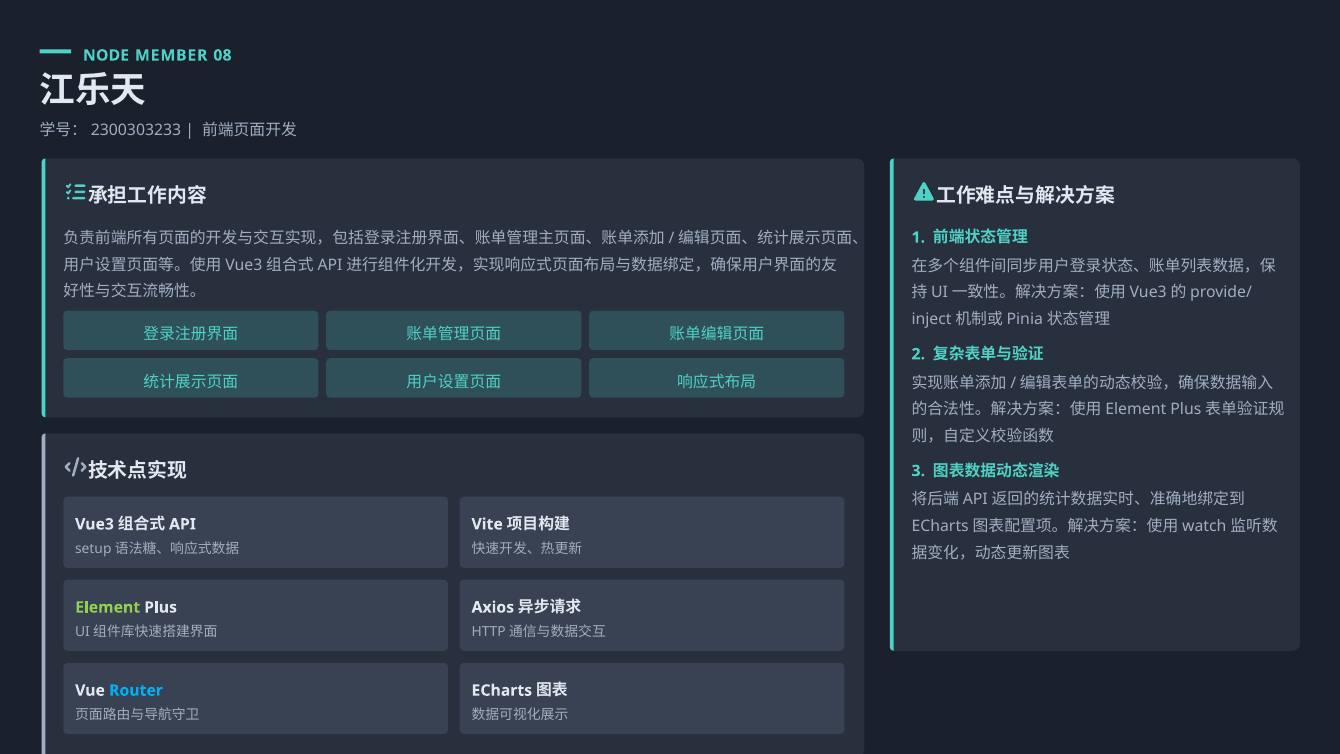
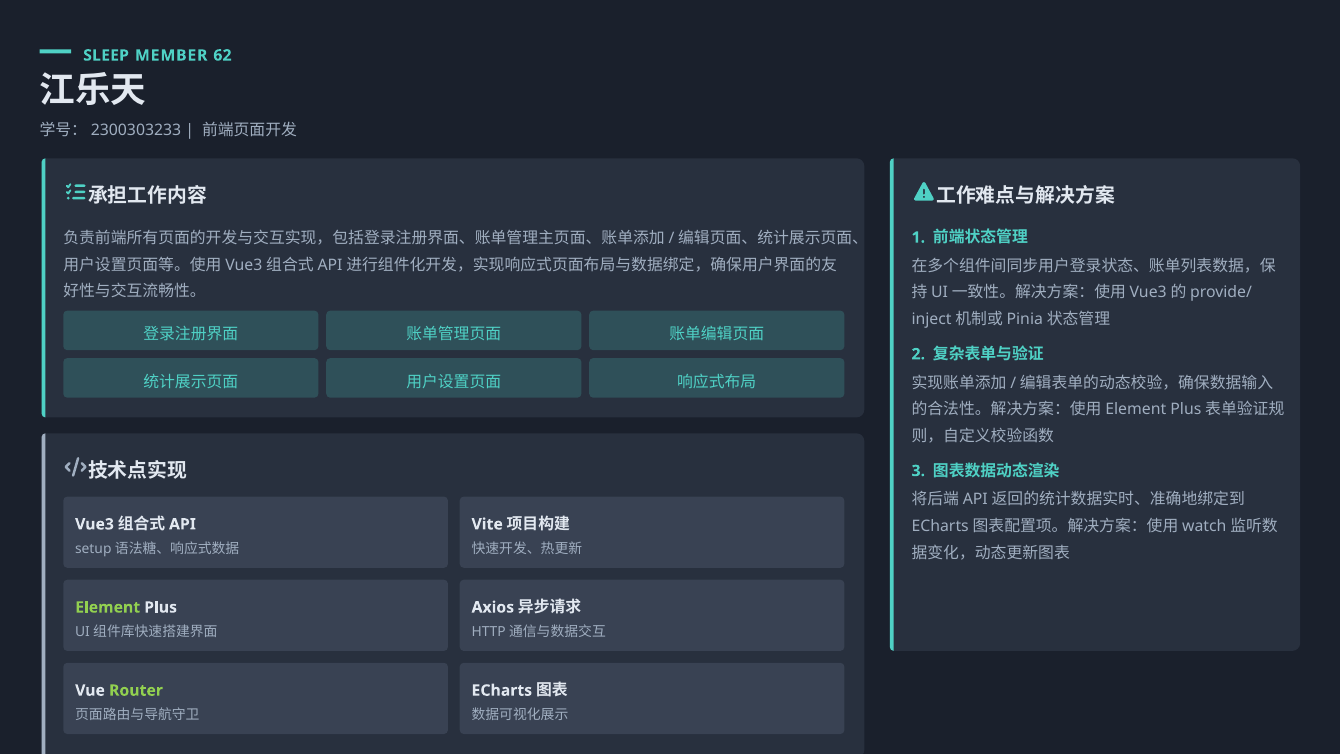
NODE: NODE -> SLEEP
08: 08 -> 62
Router colour: light blue -> light green
